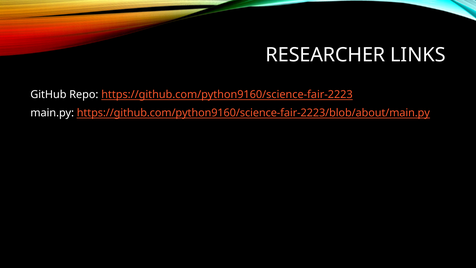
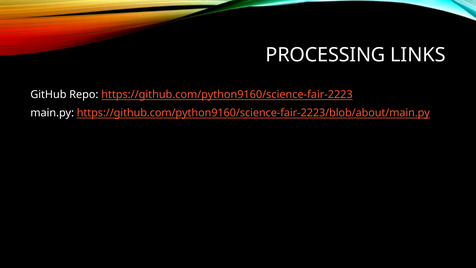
RESEARCHER: RESEARCHER -> PROCESSING
